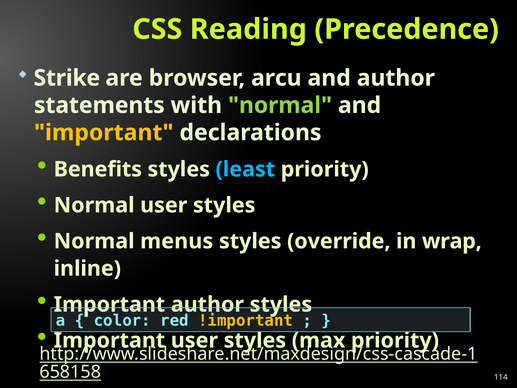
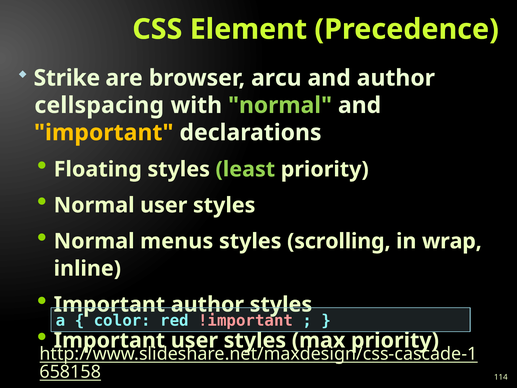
Reading: Reading -> Element
statements: statements -> cellspacing
Benefits: Benefits -> Floating
least colour: light blue -> light green
override: override -> scrolling
!important colour: yellow -> pink
